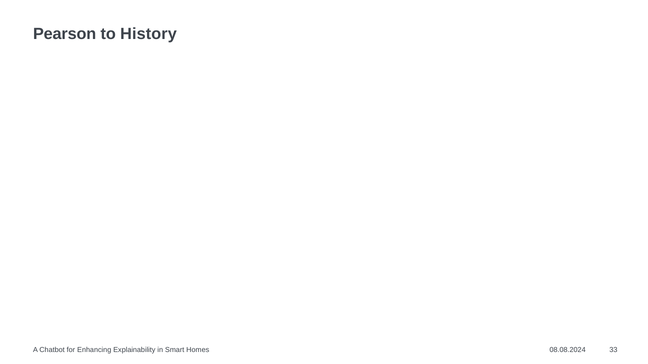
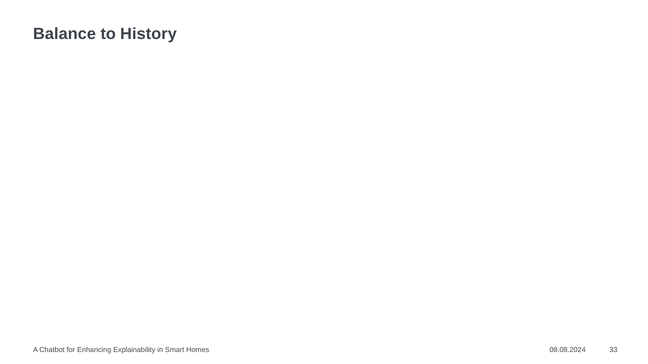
Pearson: Pearson -> Balance
